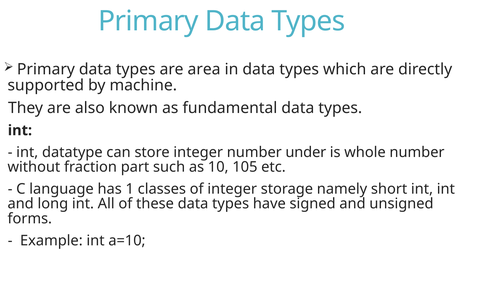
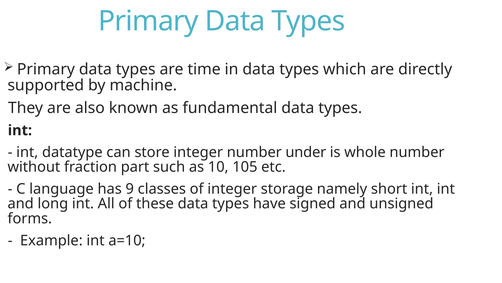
area: area -> time
1: 1 -> 9
